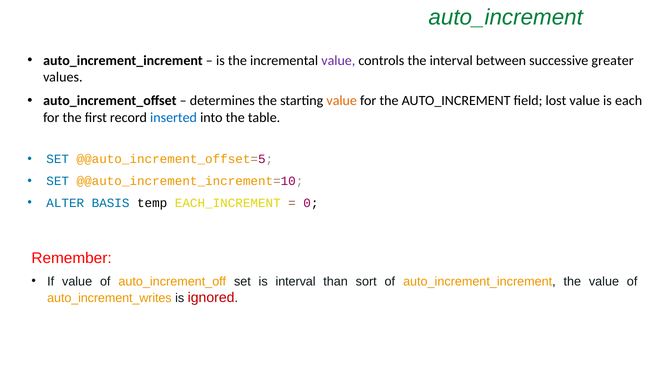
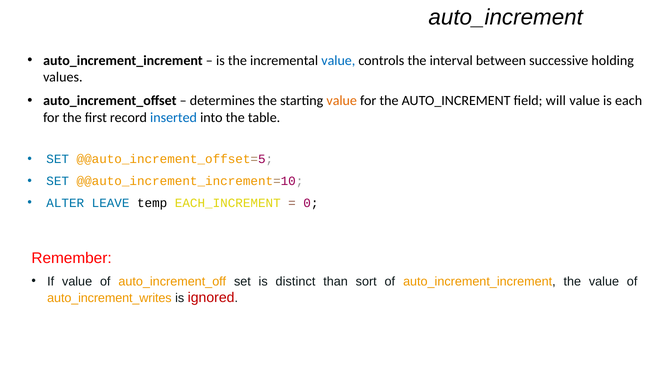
auto_increment at (506, 17) colour: green -> black
value at (338, 60) colour: purple -> blue
greater: greater -> holding
lost: lost -> will
BASIS: BASIS -> LEAVE
is interval: interval -> distinct
